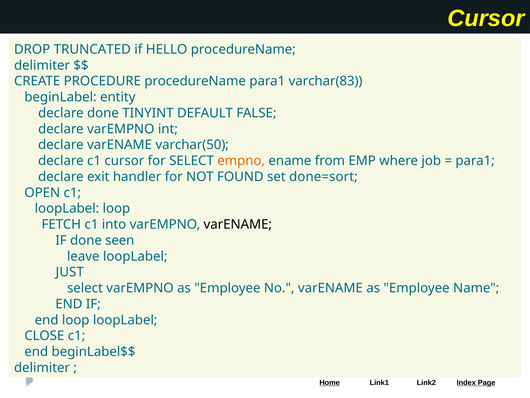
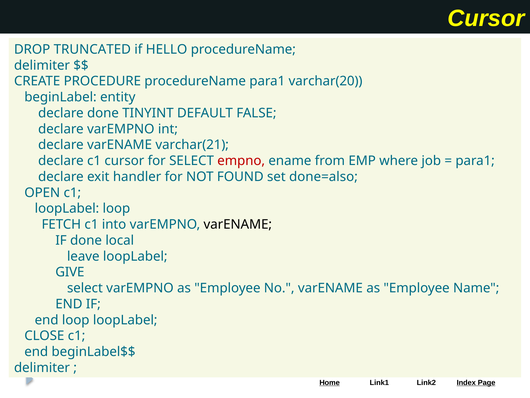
varchar(83: varchar(83 -> varchar(20
varchar(50: varchar(50 -> varchar(21
empno colour: orange -> red
done=sort: done=sort -> done=also
seen: seen -> local
JUST: JUST -> GIVE
